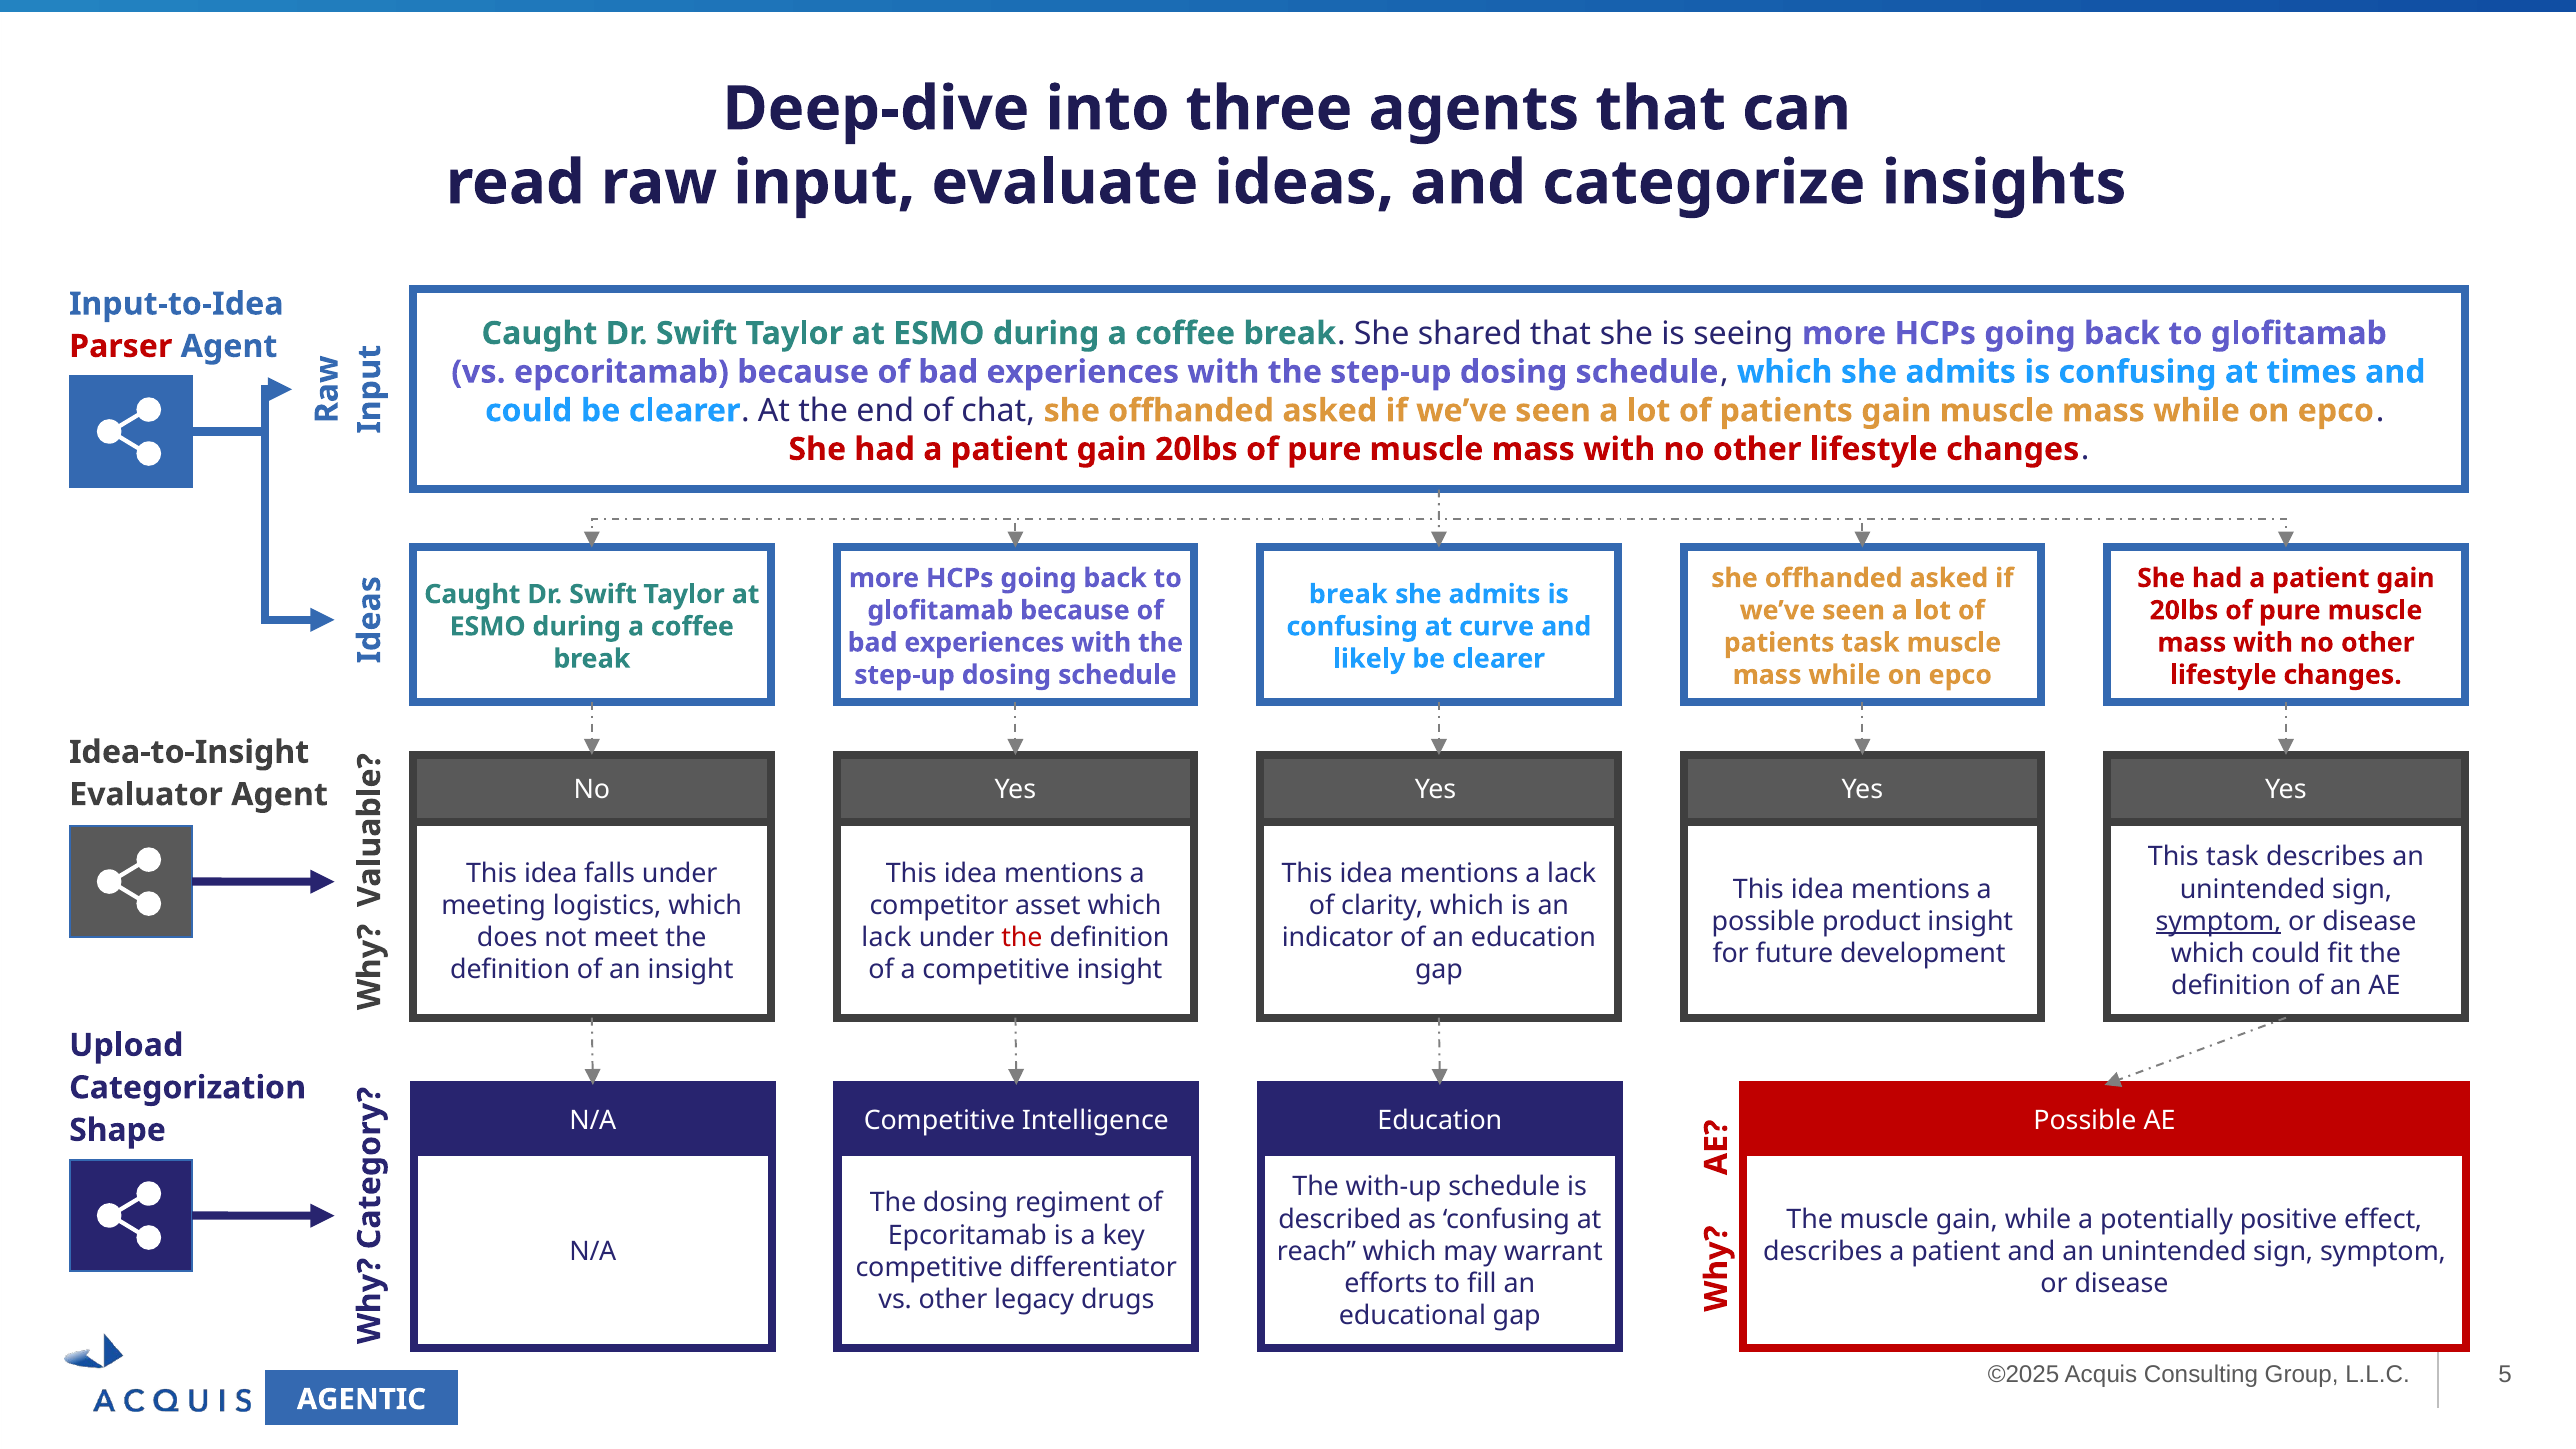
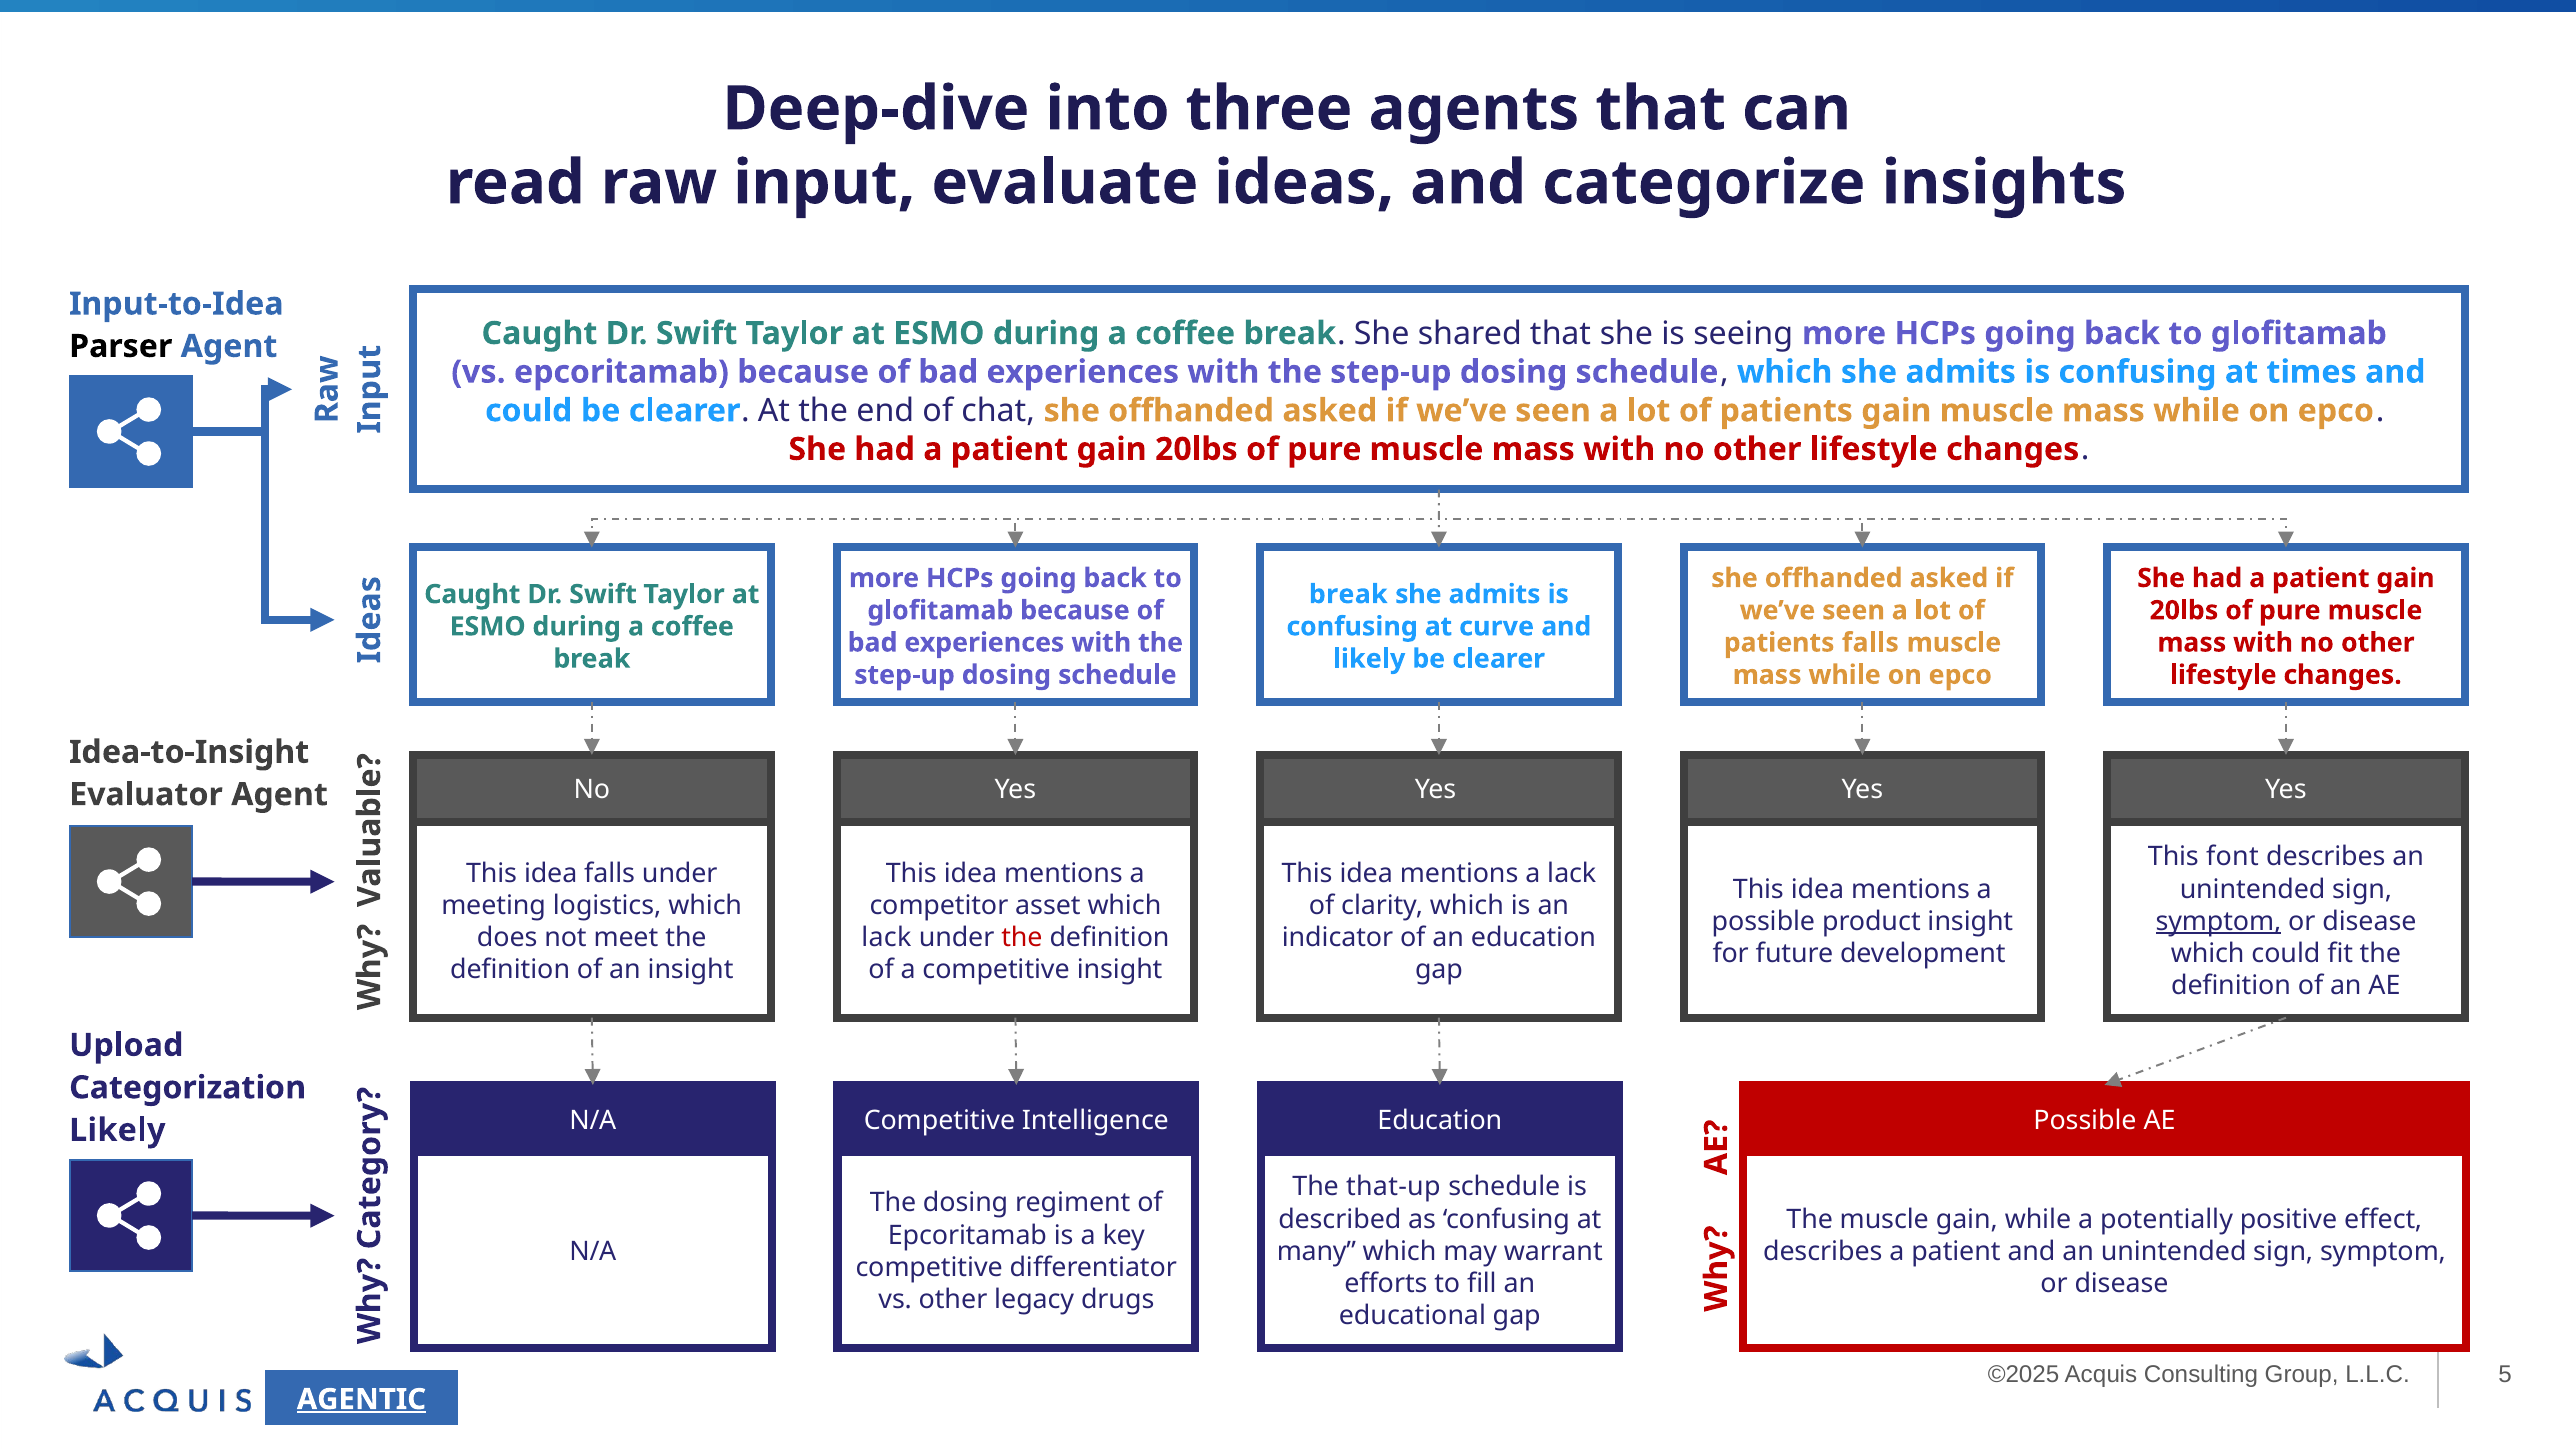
Parser colour: red -> black
patients task: task -> falls
This task: task -> font
Shape at (118, 1130): Shape -> Likely
with-up: with-up -> that-up
reach: reach -> many
AGENTIC underline: none -> present
